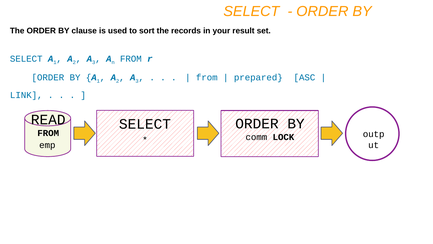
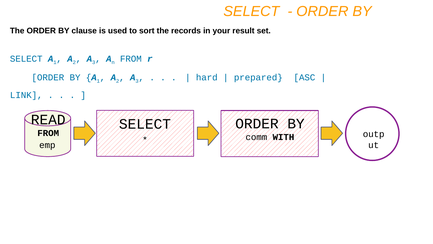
from at (207, 77): from -> hard
LOCK: LOCK -> WITH
